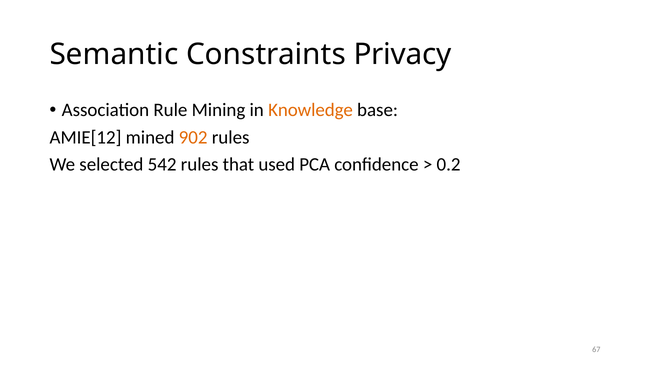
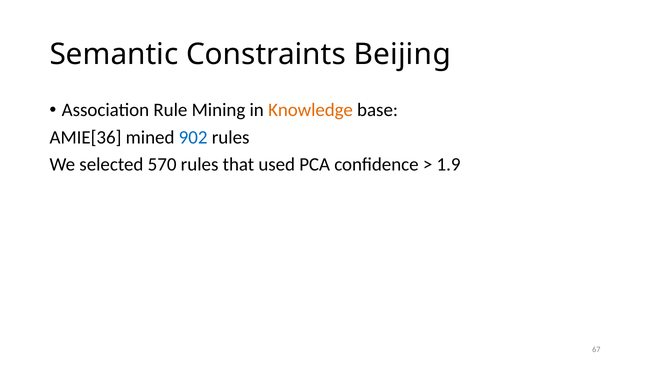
Privacy: Privacy -> Beijing
AMIE[12: AMIE[12 -> AMIE[36
902 colour: orange -> blue
542: 542 -> 570
0.2: 0.2 -> 1.9
